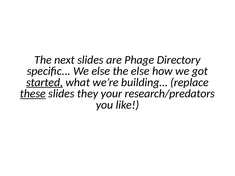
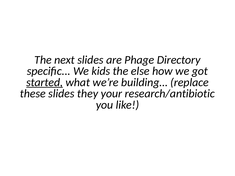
We else: else -> kids
these underline: present -> none
research/predators: research/predators -> research/antibiotic
